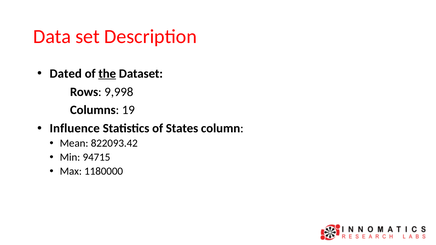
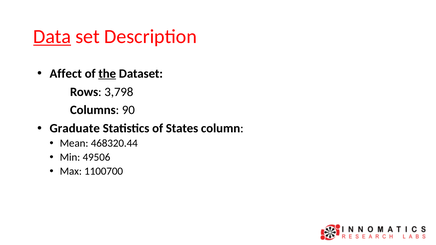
Data underline: none -> present
Dated: Dated -> Affect
9,998: 9,998 -> 3,798
19: 19 -> 90
Influence: Influence -> Graduate
822093.42: 822093.42 -> 468320.44
94715: 94715 -> 49506
1180000: 1180000 -> 1100700
